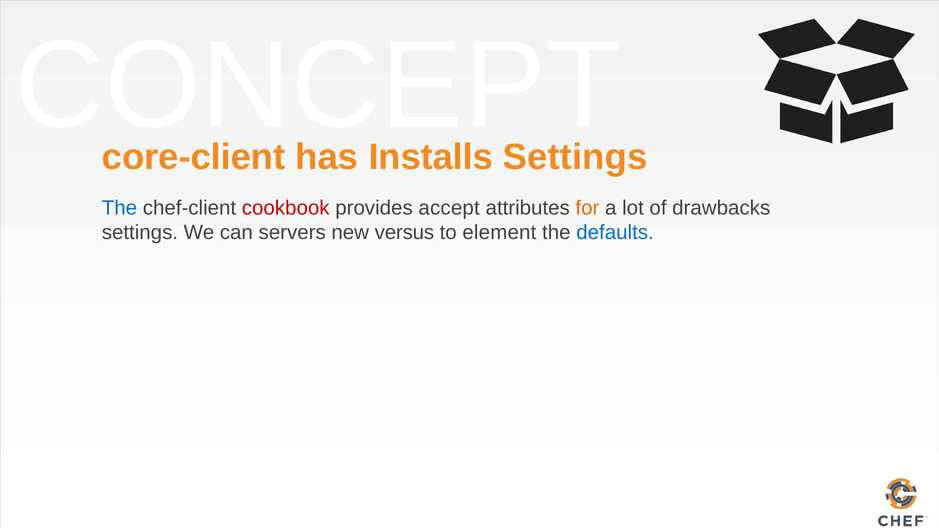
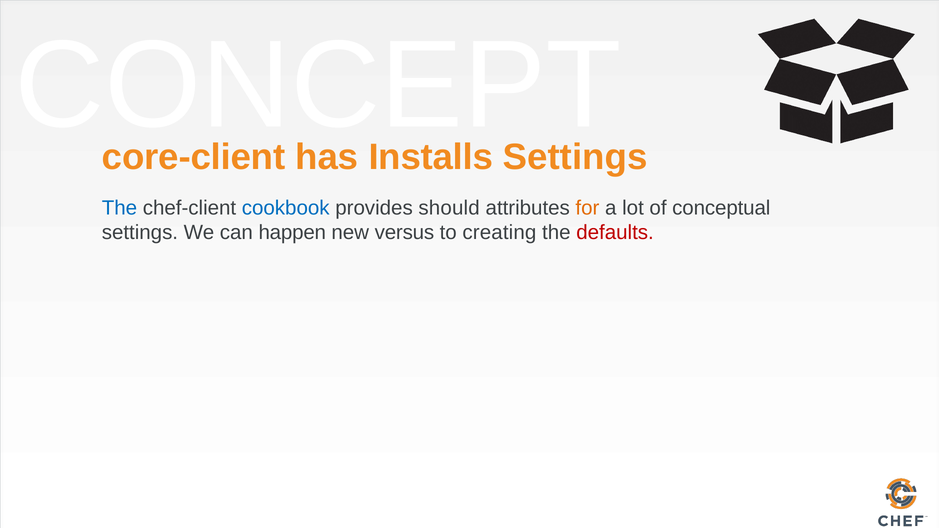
cookbook colour: red -> blue
accept: accept -> should
drawbacks: drawbacks -> conceptual
servers: servers -> happen
element: element -> creating
defaults colour: blue -> red
